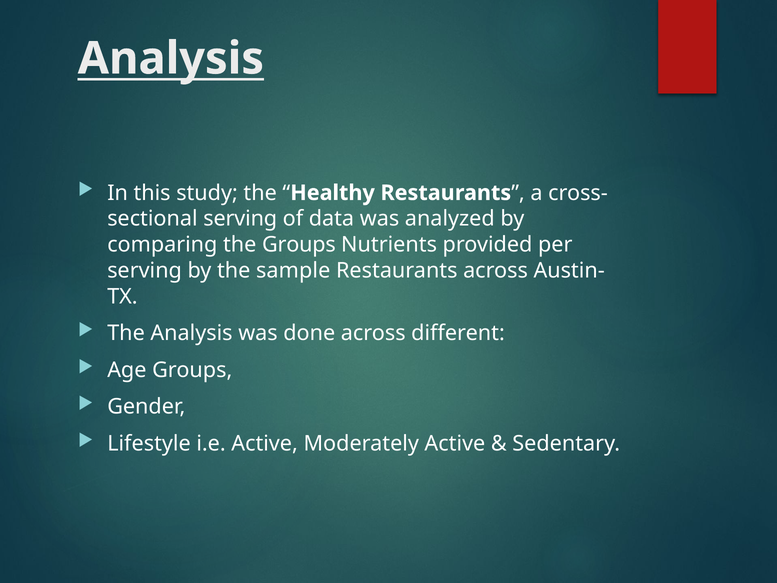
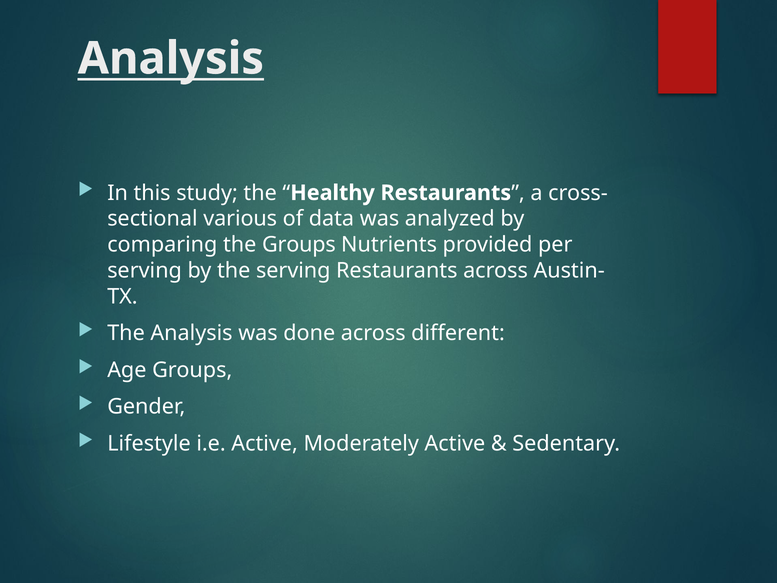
serving at (240, 219): serving -> various
the sample: sample -> serving
